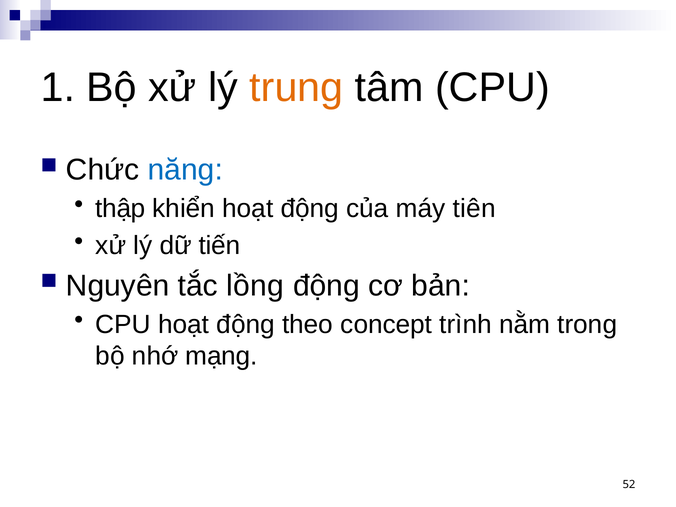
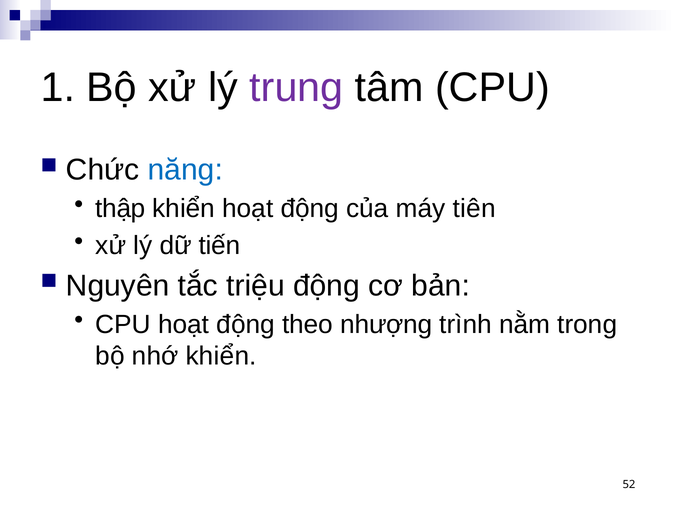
trung colour: orange -> purple
lồng: lồng -> triệu
concept: concept -> nhượng
nhớ mạng: mạng -> khiển
